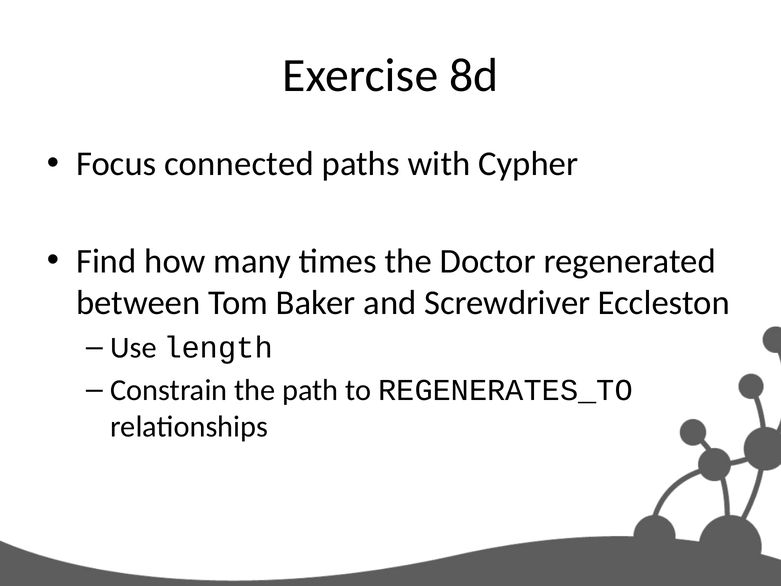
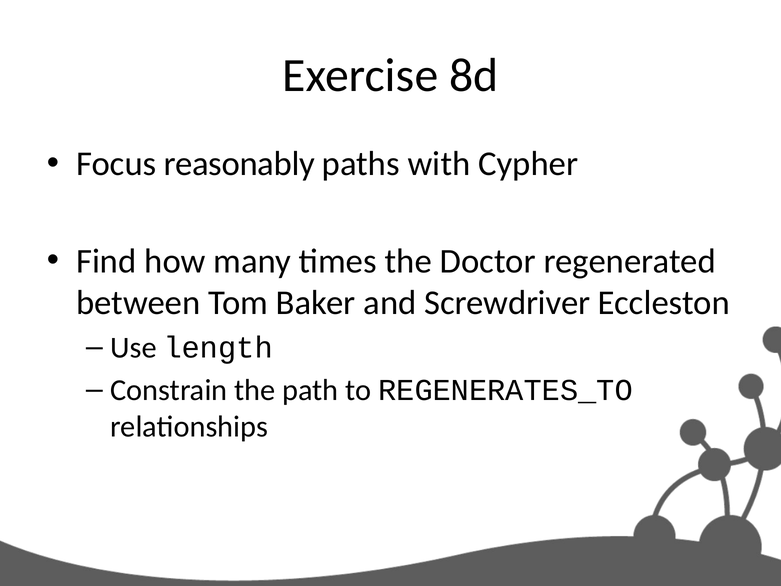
connected: connected -> reasonably
